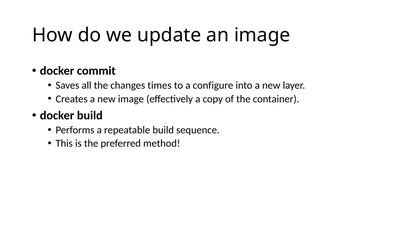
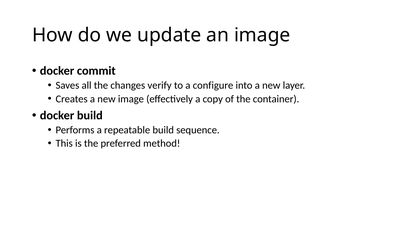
times: times -> verify
